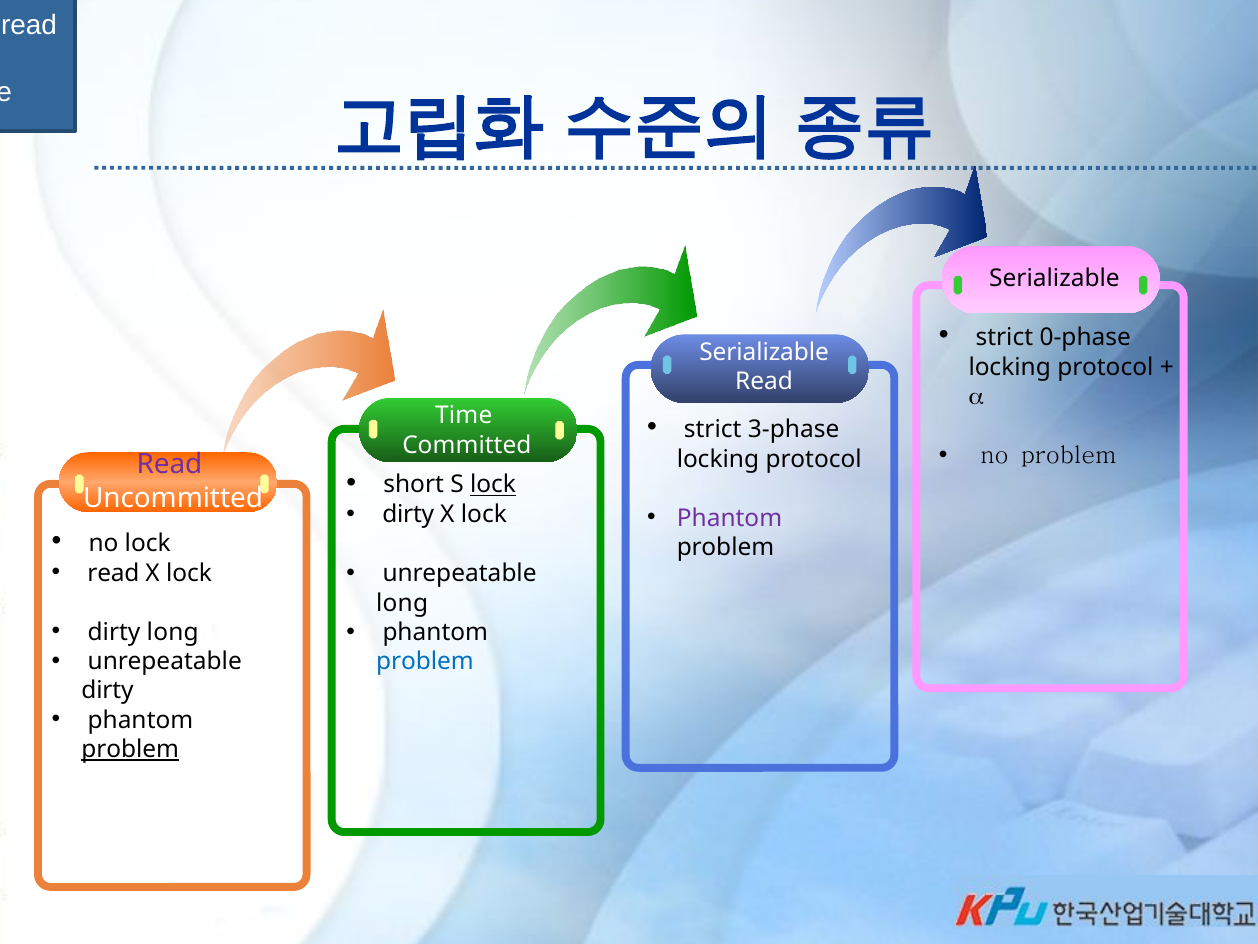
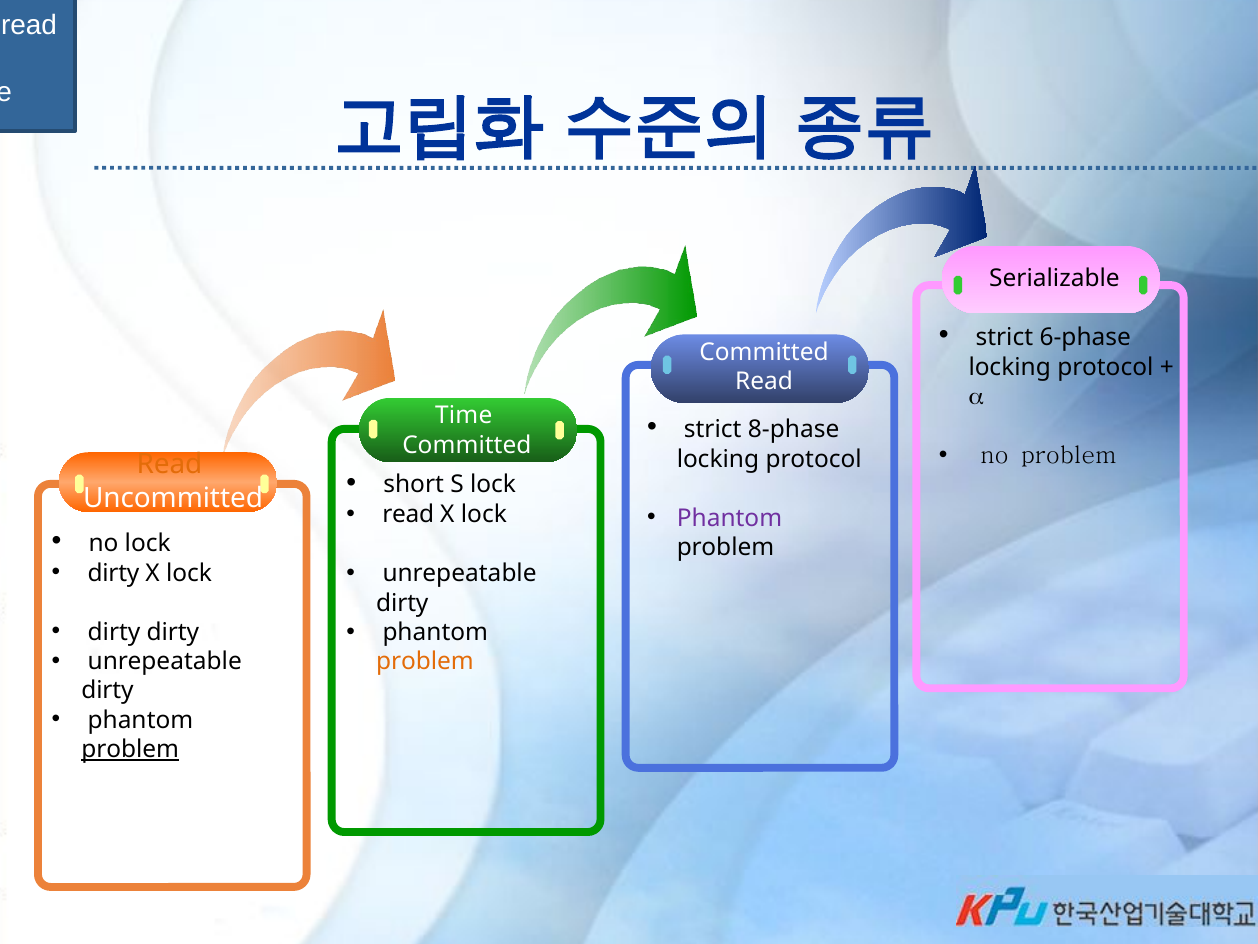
0-phase: 0-phase -> 6-phase
Serializable at (764, 352): Serializable -> Committed
3-phase: 3-phase -> 8-phase
Read at (170, 464) colour: purple -> orange
lock at (493, 484) underline: present -> none
dirty at (408, 515): dirty -> read
read at (113, 573): read -> dirty
long at (402, 603): long -> dirty
dirty long: long -> dirty
problem at (425, 661) colour: blue -> orange
